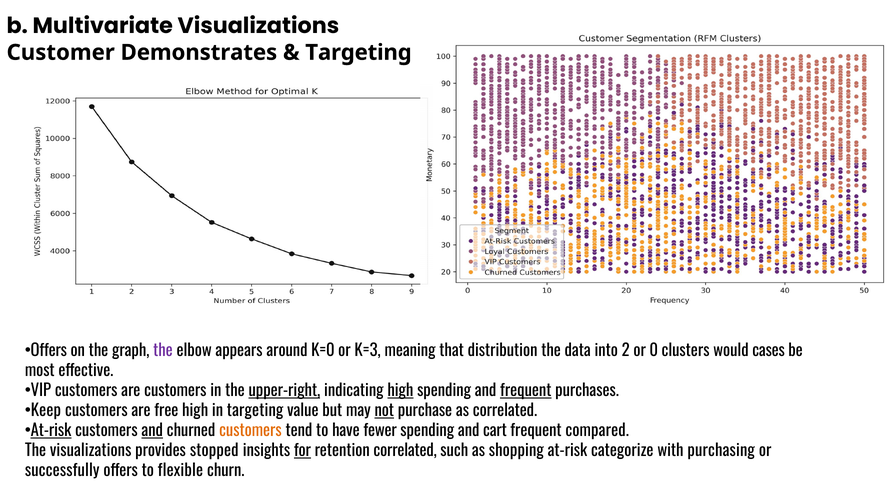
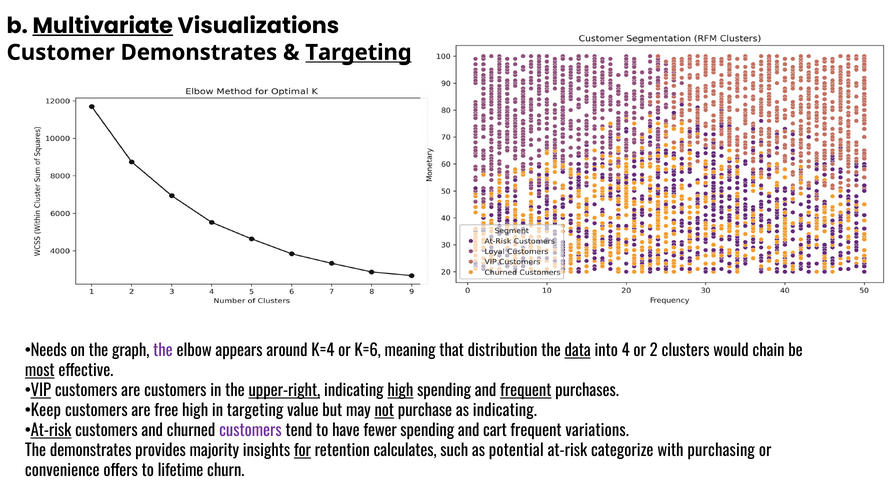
Multivariate underline: none -> present
Targeting at (359, 52) underline: none -> present
Offers at (49, 351): Offers -> Needs
K=0: K=0 -> K=4
K=3: K=3 -> K=6
data underline: none -> present
2: 2 -> 4
0: 0 -> 2
cases: cases -> chain
most underline: none -> present
VIP underline: none -> present
as correlated: correlated -> indicating
and at (152, 431) underline: present -> none
customers at (250, 431) colour: orange -> purple
compared: compared -> variations
The visualizations: visualizations -> demonstrates
stopped: stopped -> majority
retention correlated: correlated -> calculates
shopping: shopping -> potential
successfully: successfully -> convenience
flexible: flexible -> lifetime
